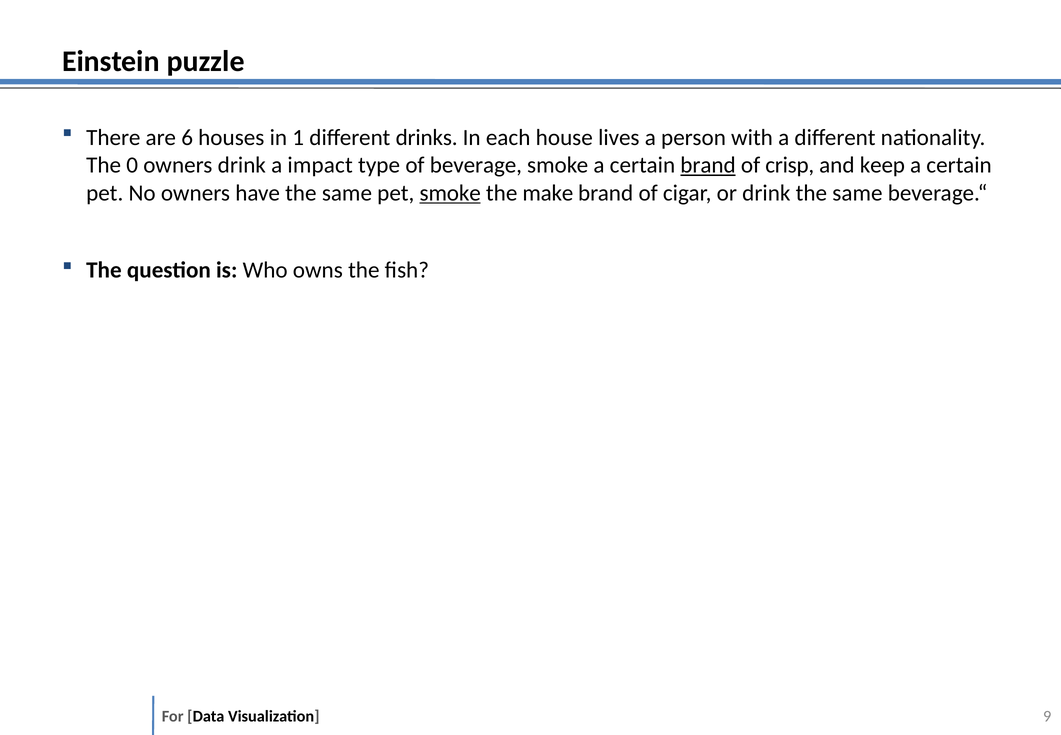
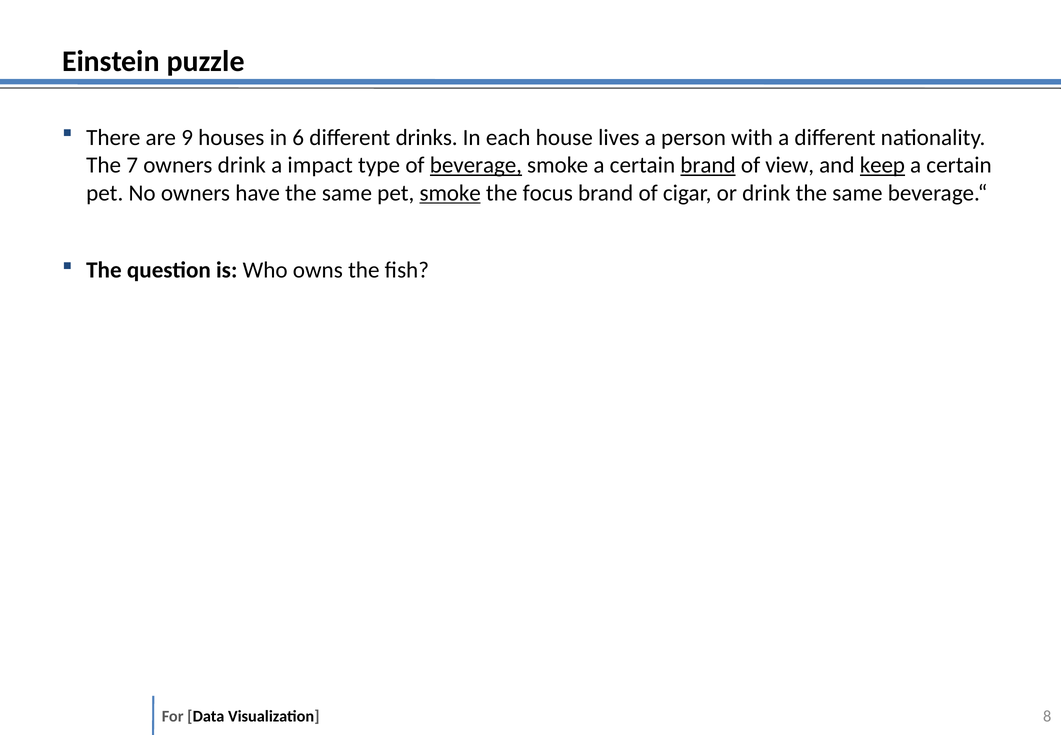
6: 6 -> 9
1: 1 -> 6
0: 0 -> 7
beverage underline: none -> present
crisp: crisp -> view
keep underline: none -> present
make: make -> focus
9: 9 -> 8
